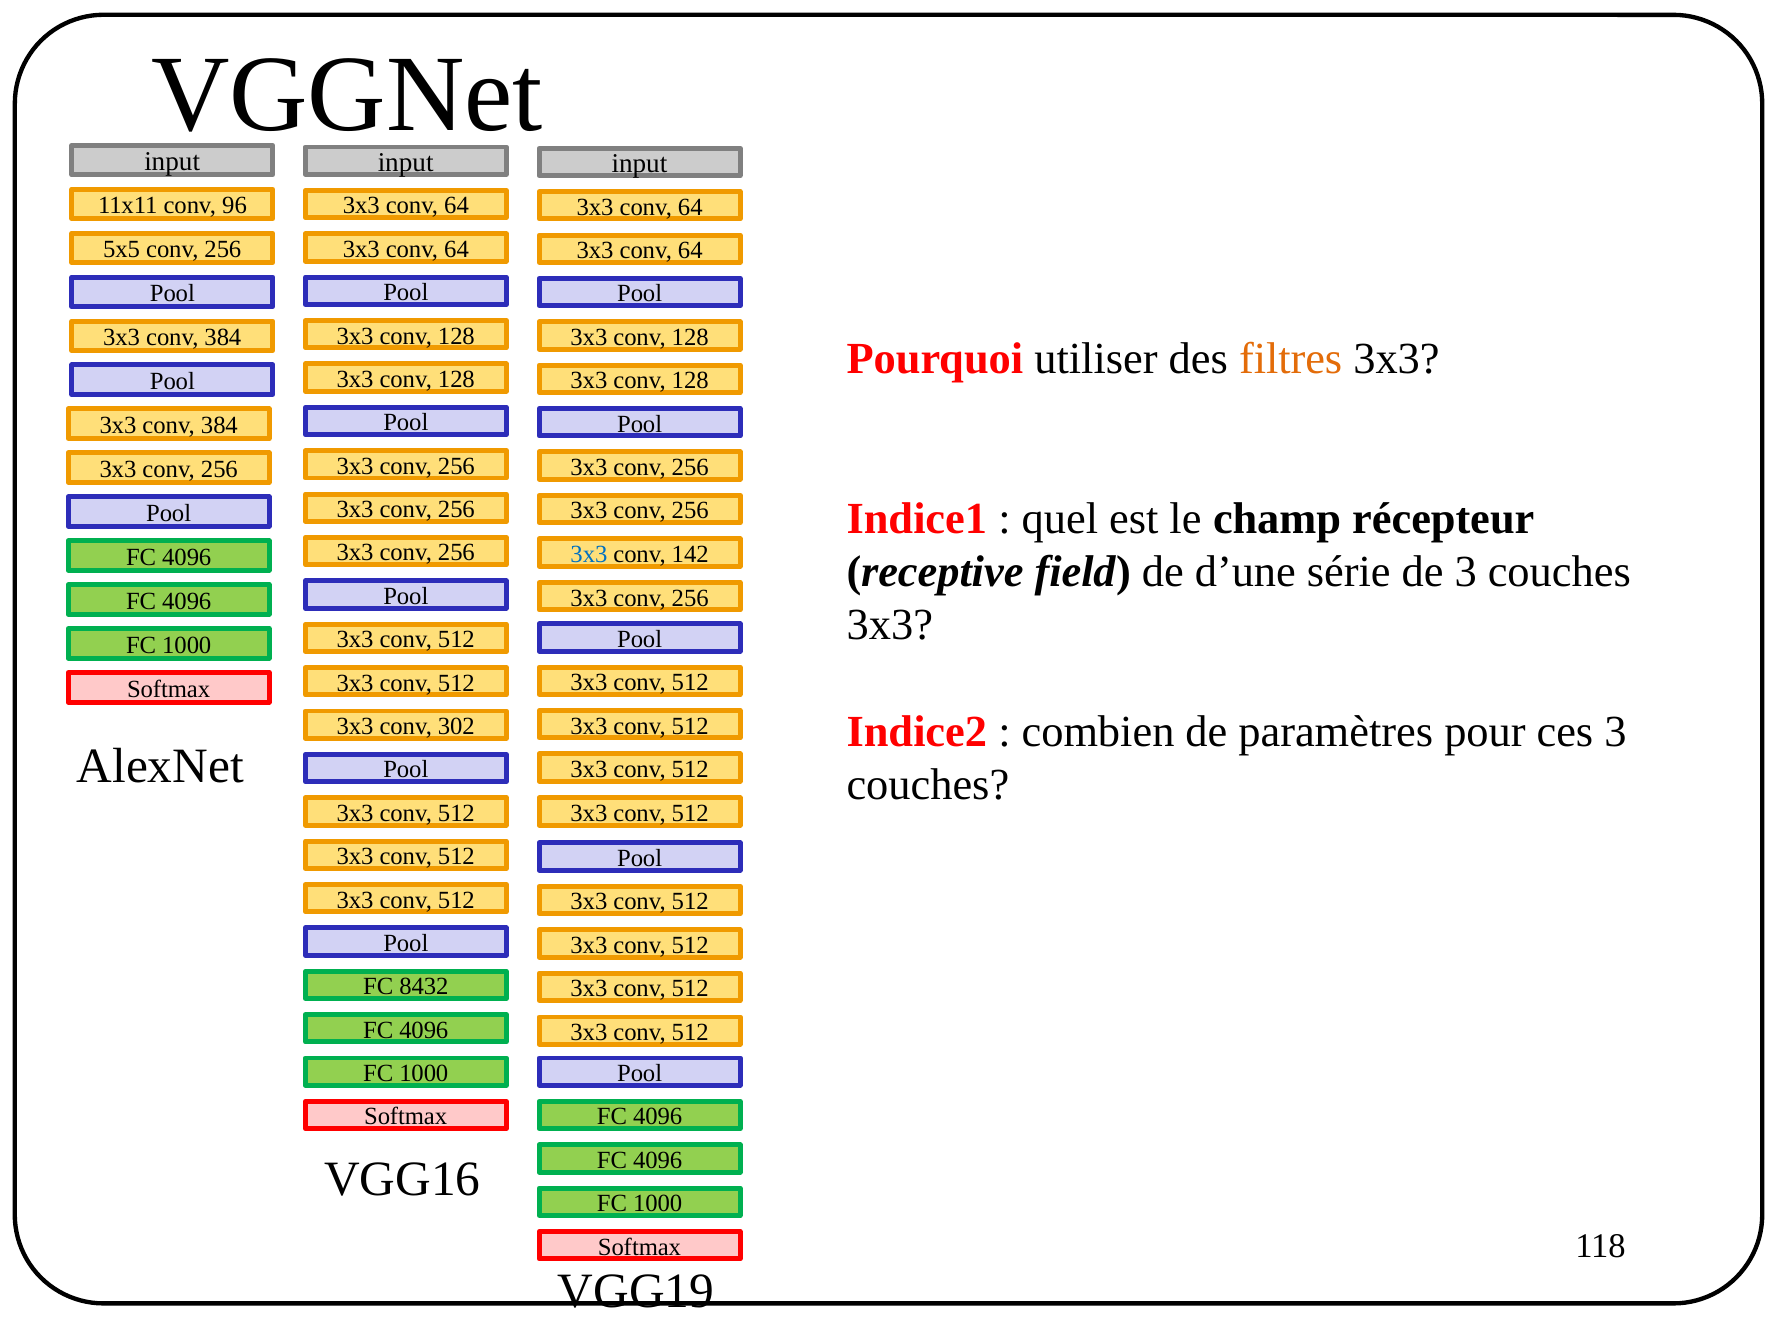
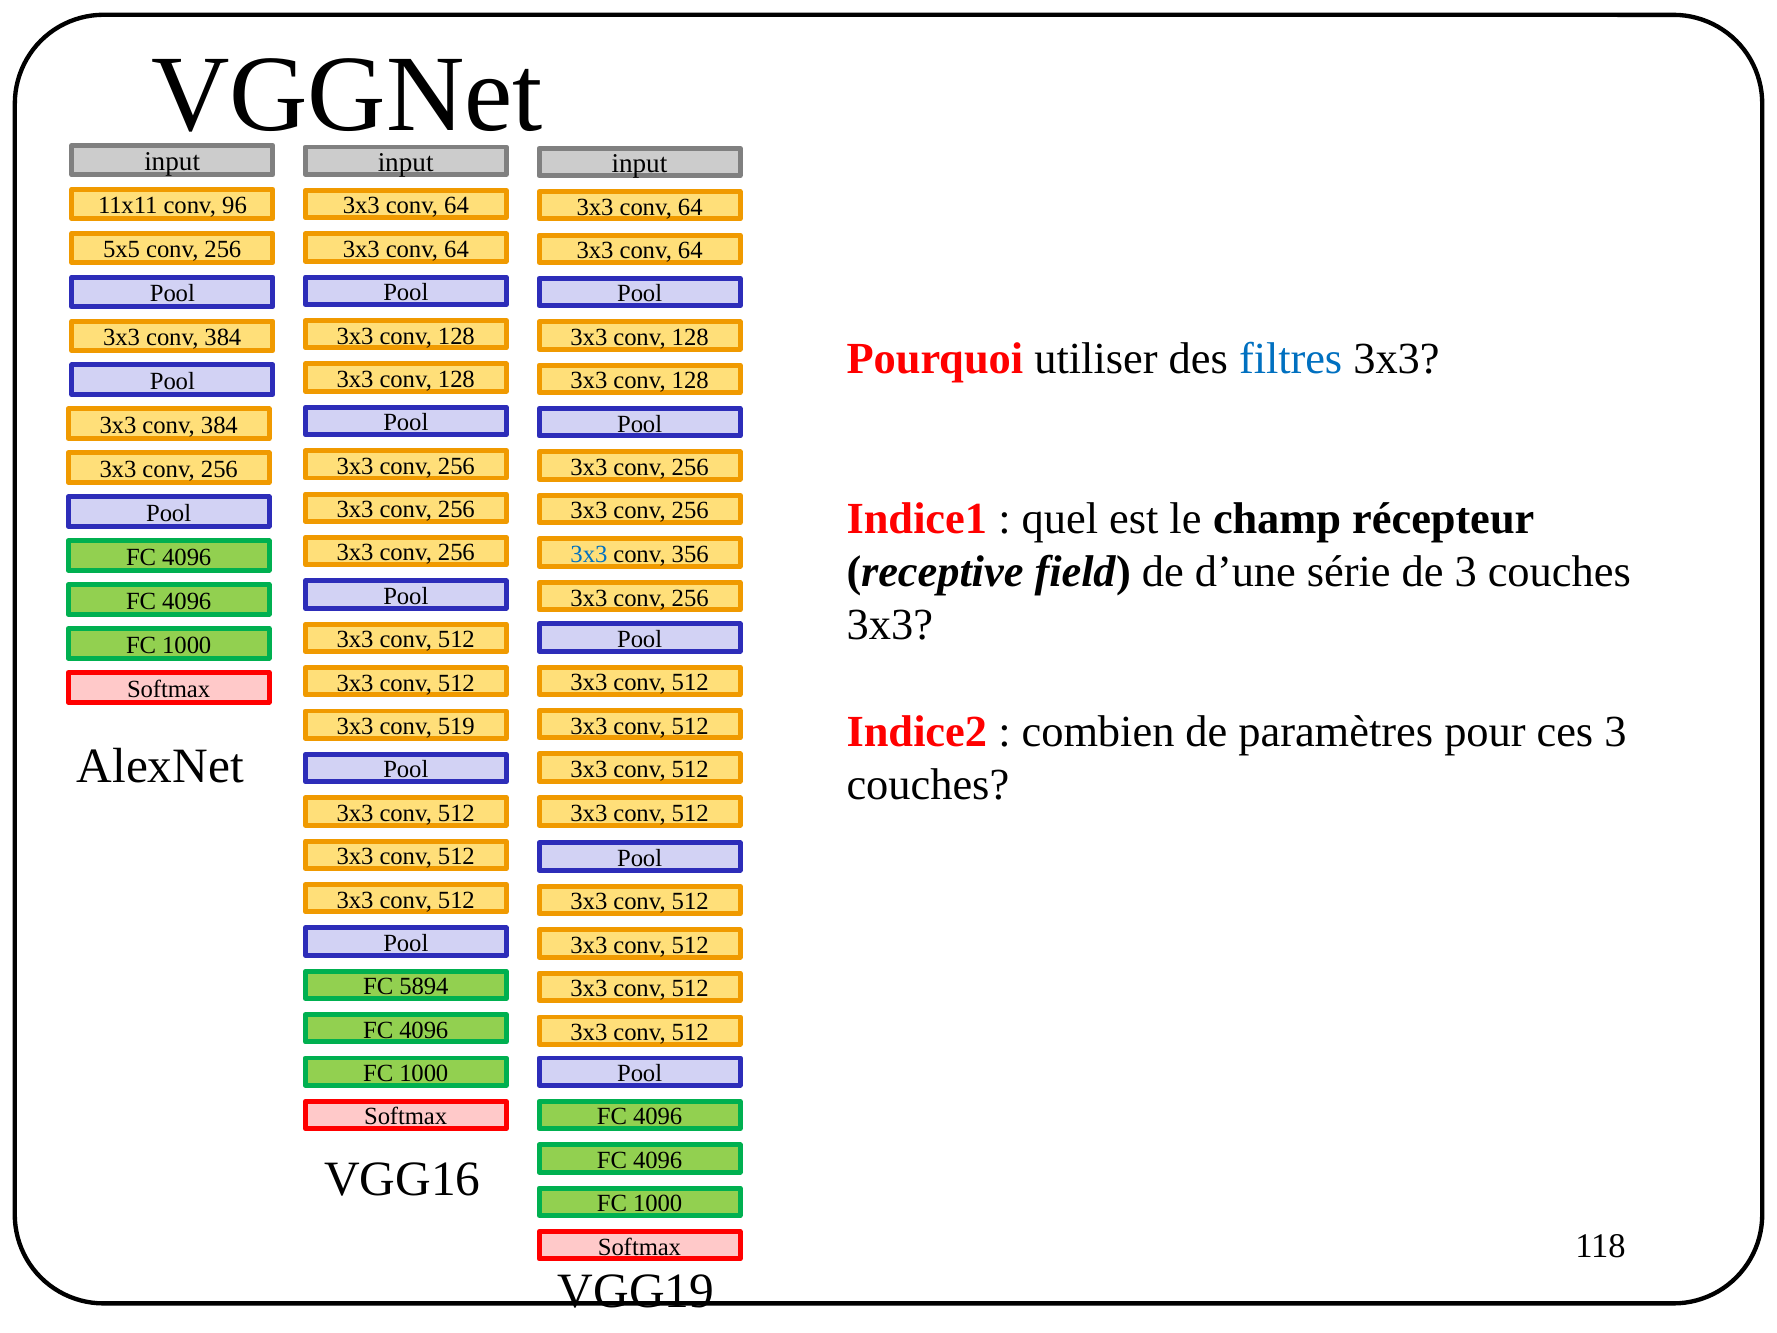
filtres colour: orange -> blue
142: 142 -> 356
302: 302 -> 519
8432: 8432 -> 5894
